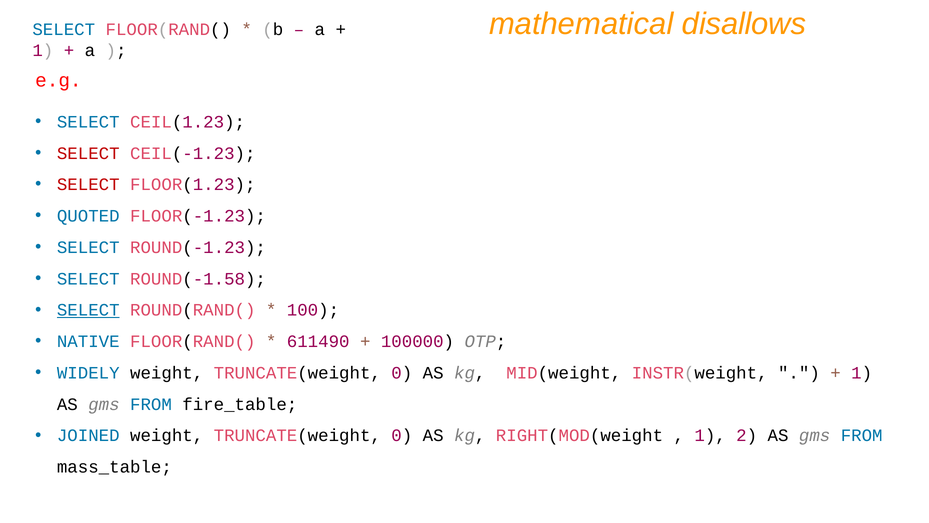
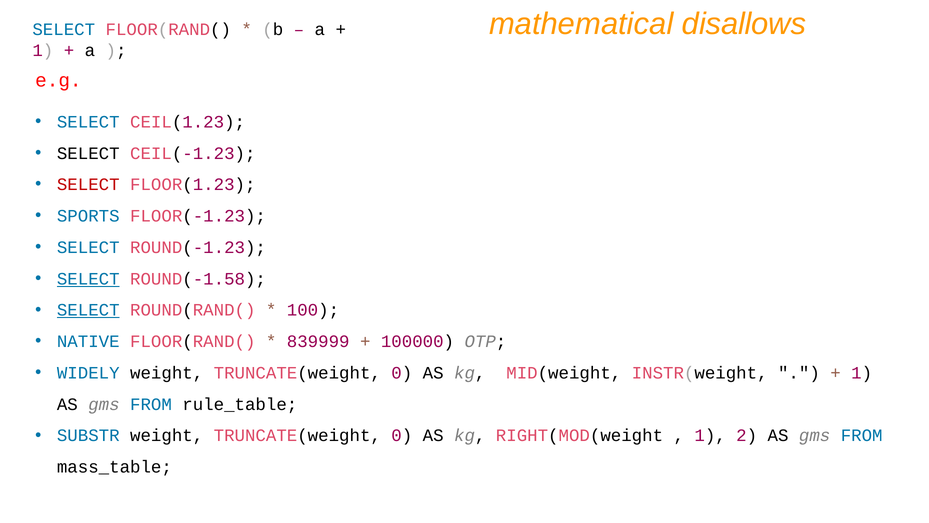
SELECT at (88, 153) colour: red -> black
QUOTED: QUOTED -> SPORTS
SELECT at (88, 279) underline: none -> present
611490: 611490 -> 839999
fire_table: fire_table -> rule_table
JOINED: JOINED -> SUBSTR
